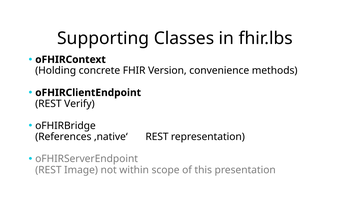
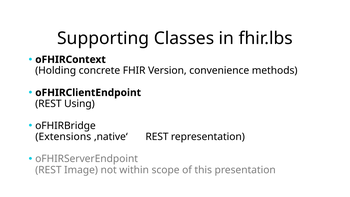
Verify: Verify -> Using
References: References -> Extensions
